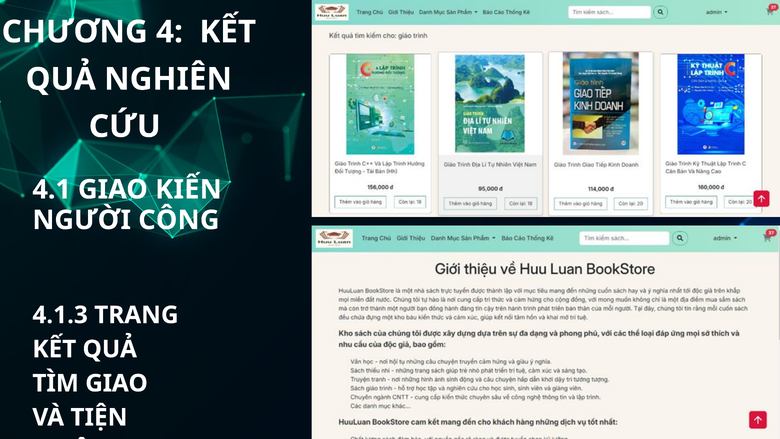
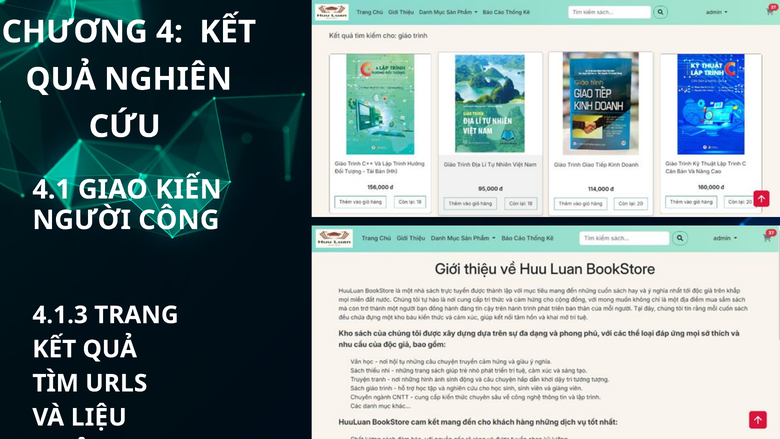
TÌM GIAO: GIAO -> URLS
TIỆN: TIỆN -> LIỆU
